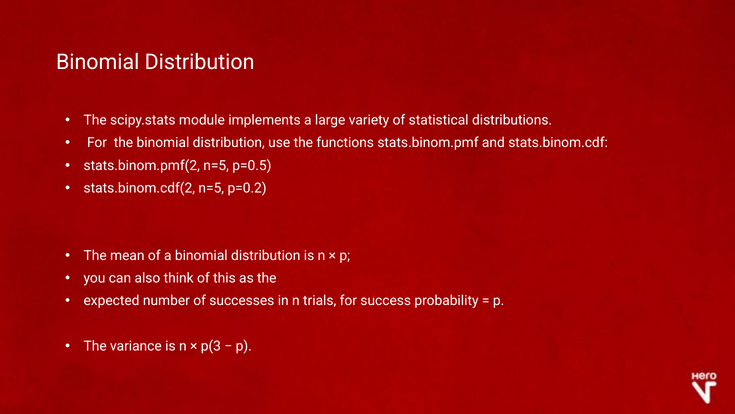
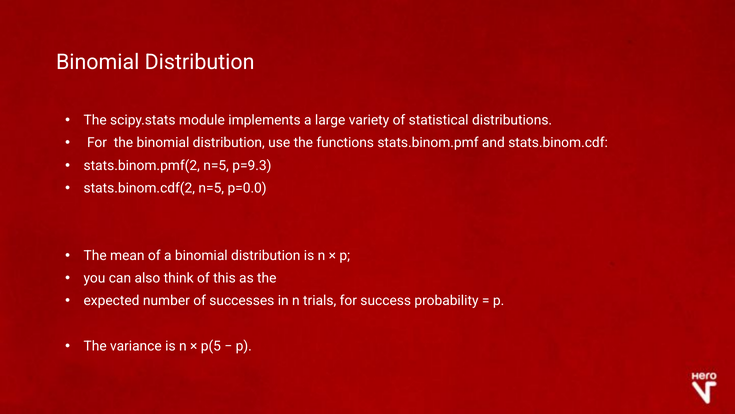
p=0.5: p=0.5 -> p=9.3
p=0.2: p=0.2 -> p=0.0
p(3: p(3 -> p(5
